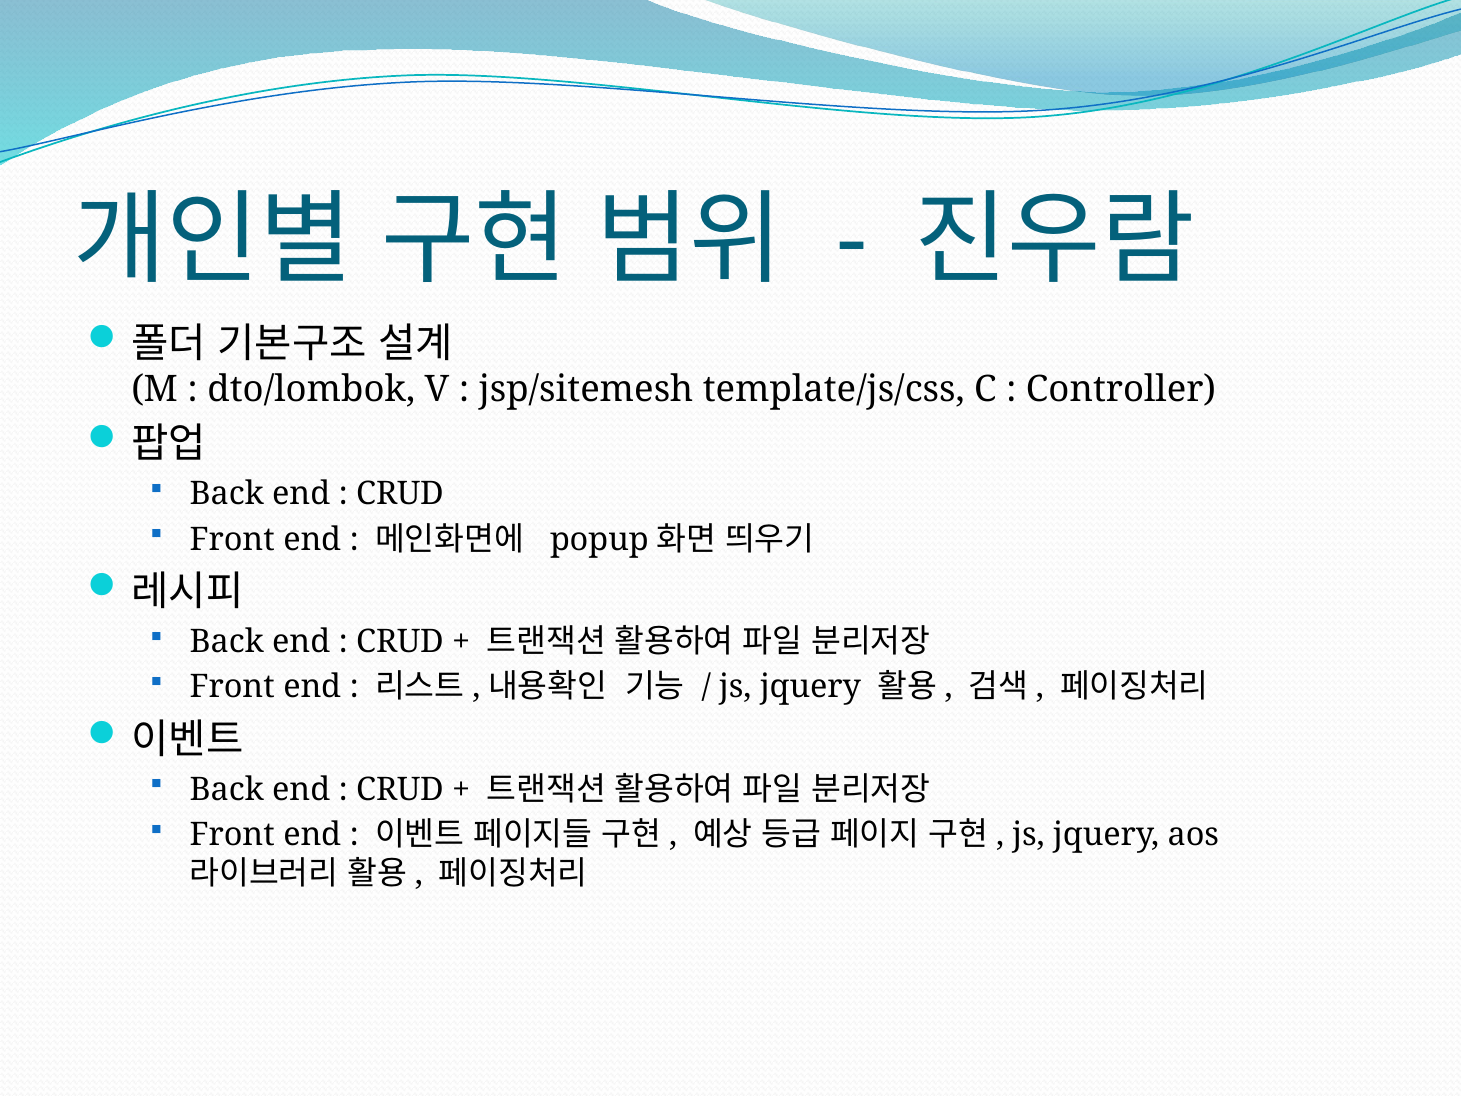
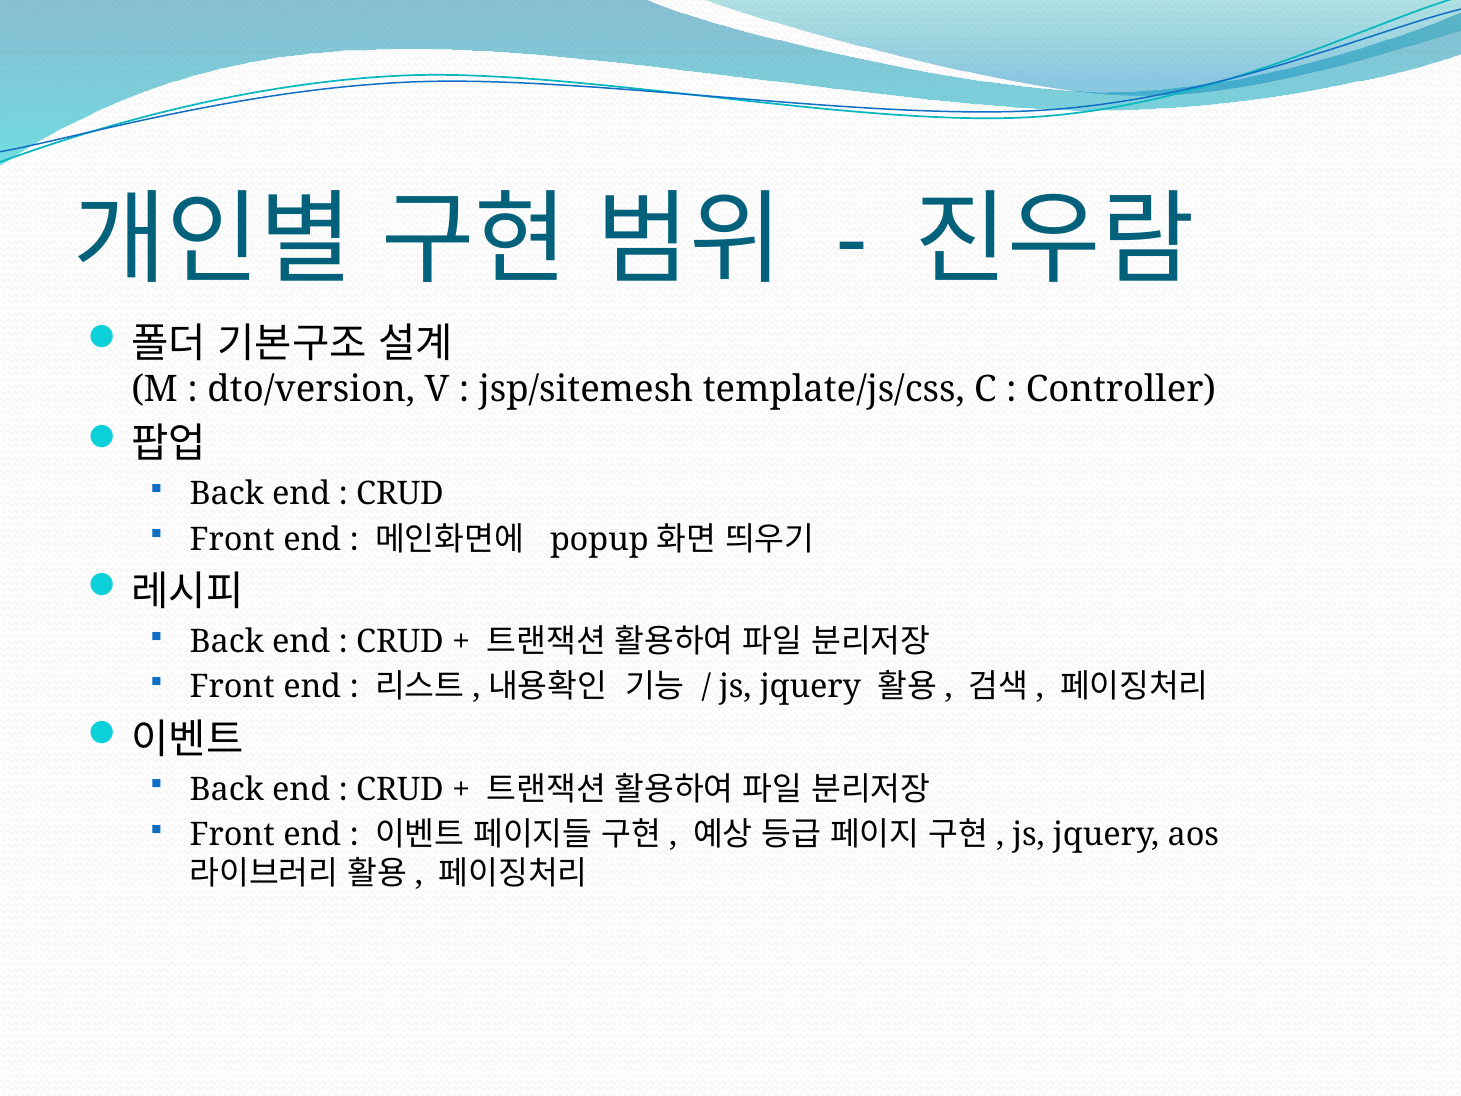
dto/lombok: dto/lombok -> dto/version
